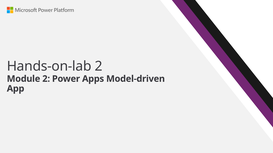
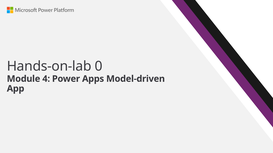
Hands-on-lab 2: 2 -> 0
Module 2: 2 -> 4
